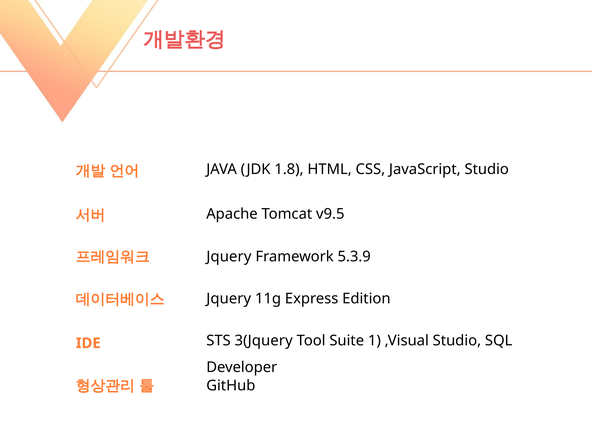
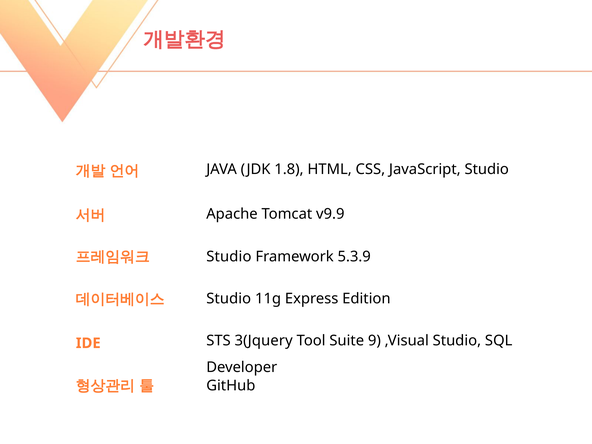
v9.5: v9.5 -> v9.9
Jquery at (229, 257): Jquery -> Studio
Jquery at (229, 298): Jquery -> Studio
1: 1 -> 9
